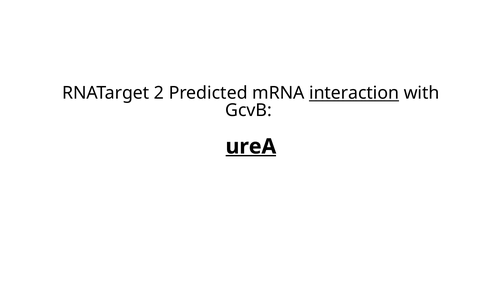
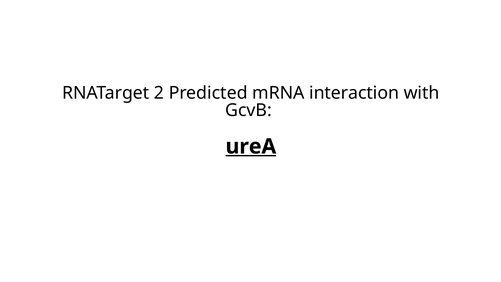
interaction underline: present -> none
